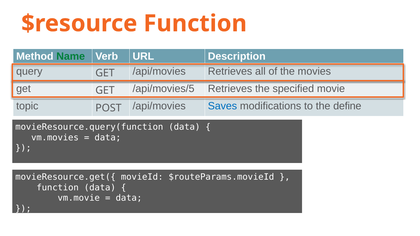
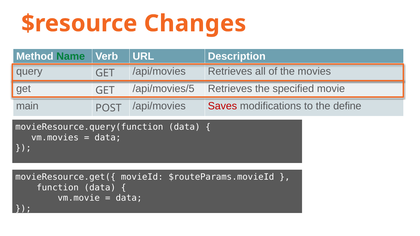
$resource Function: Function -> Changes
topic: topic -> main
Saves colour: blue -> red
